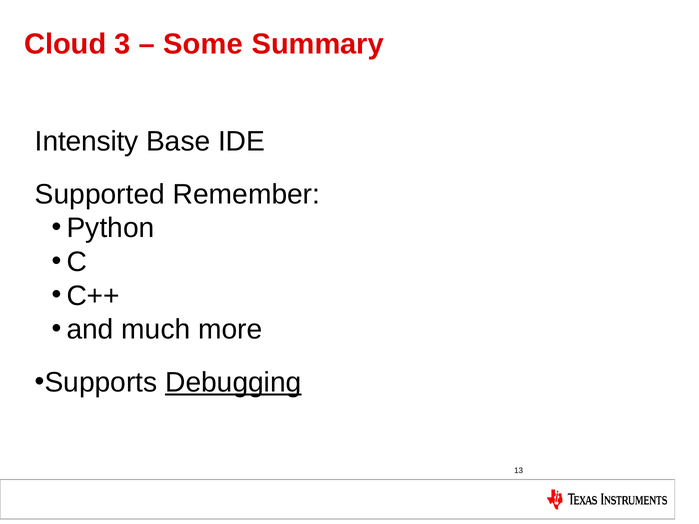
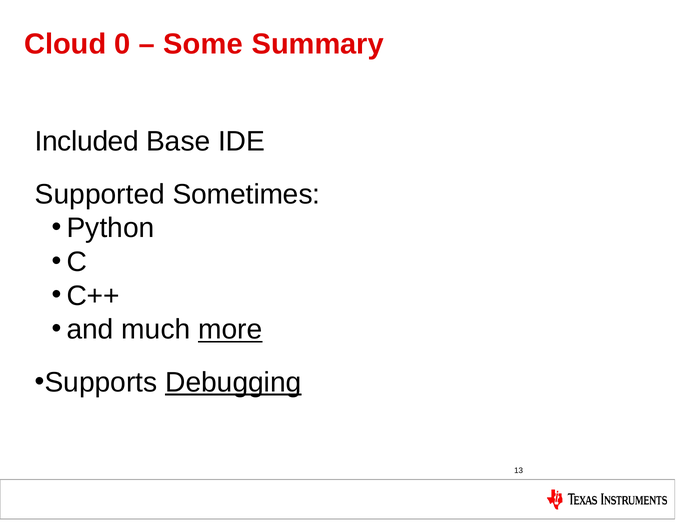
3: 3 -> 0
Intensity: Intensity -> Included
Remember: Remember -> Sometimes
more underline: none -> present
